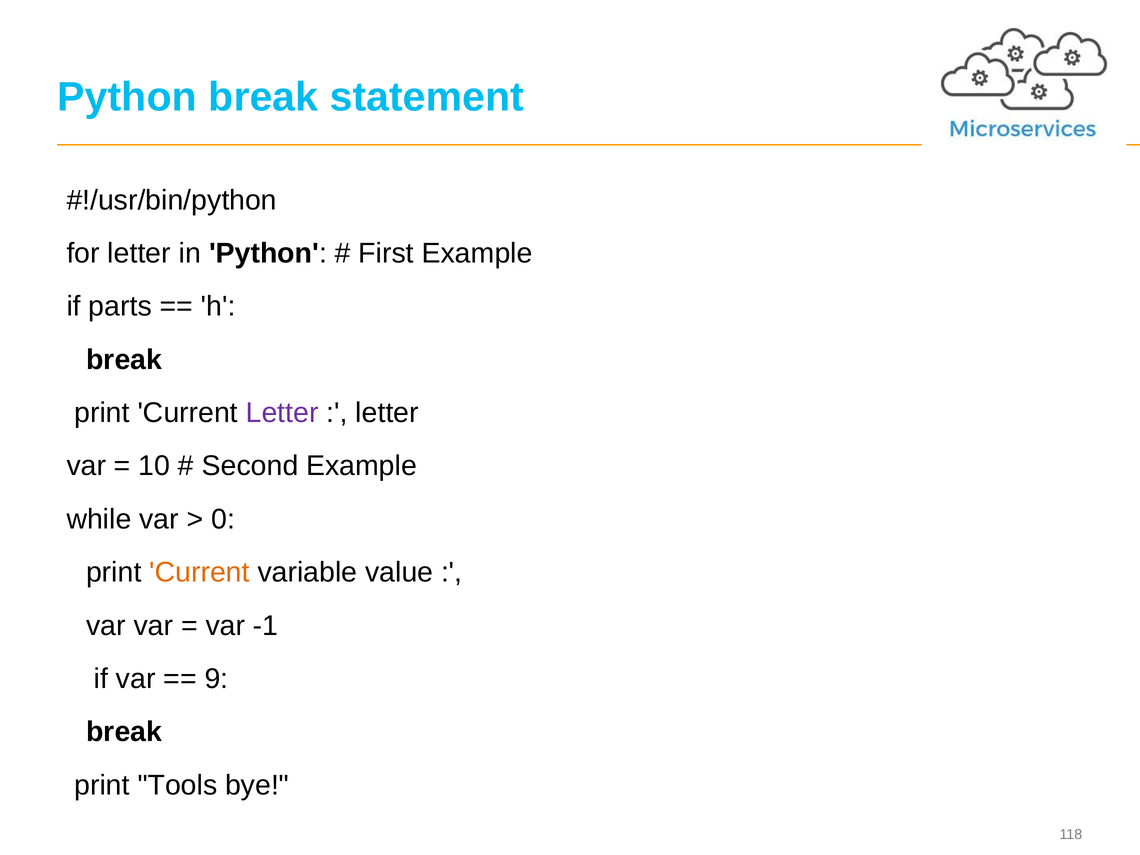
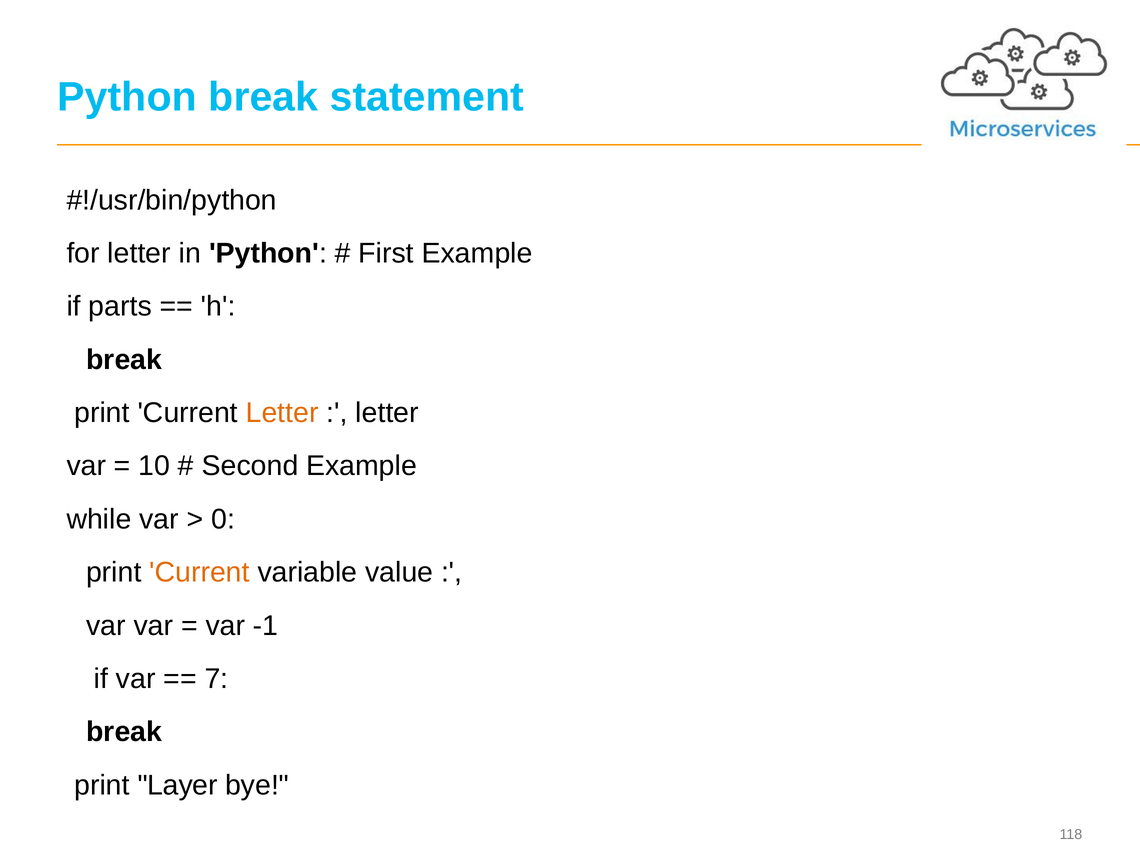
Letter at (282, 413) colour: purple -> orange
9: 9 -> 7
Tools: Tools -> Layer
